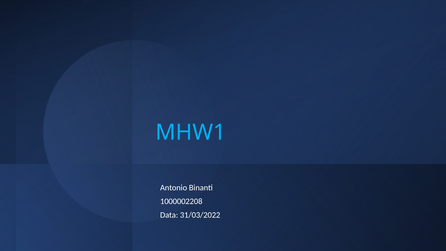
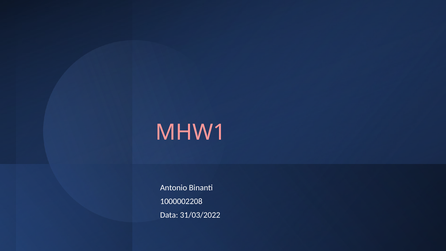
MHW1 colour: light blue -> pink
